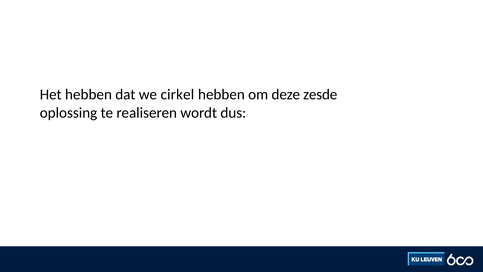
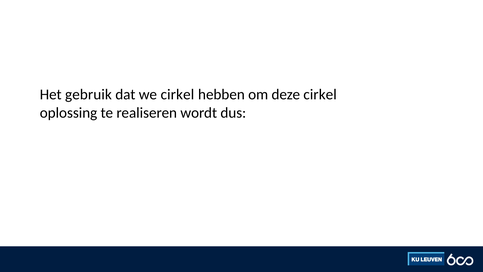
Het hebben: hebben -> gebruik
deze zesde: zesde -> cirkel
